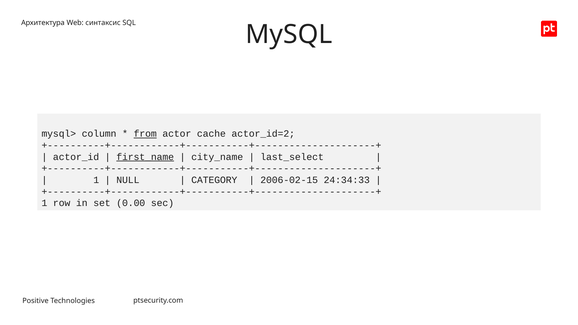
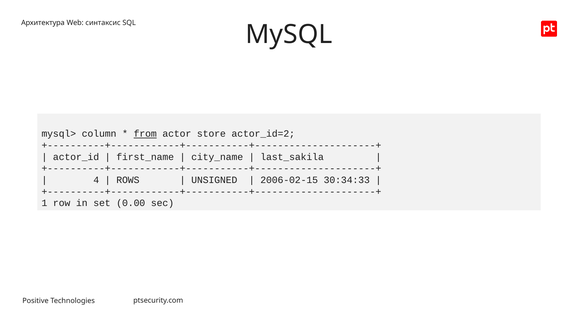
cache: cache -> store
first_name underline: present -> none
last_select: last_select -> last_sakila
1 at (96, 180): 1 -> 4
NULL: NULL -> ROWS
CATEGORY: CATEGORY -> UNSIGNED
24:34:33: 24:34:33 -> 30:34:33
